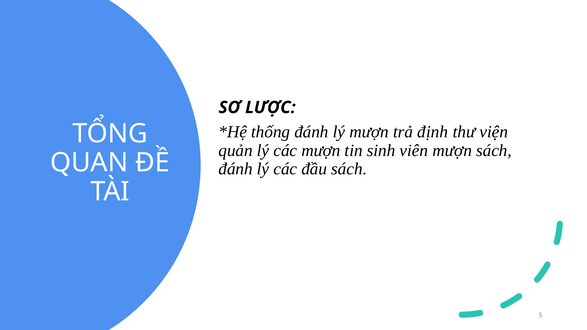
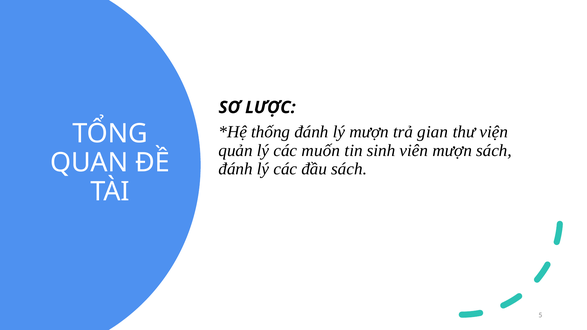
định: định -> gian
các mượn: mượn -> muốn
